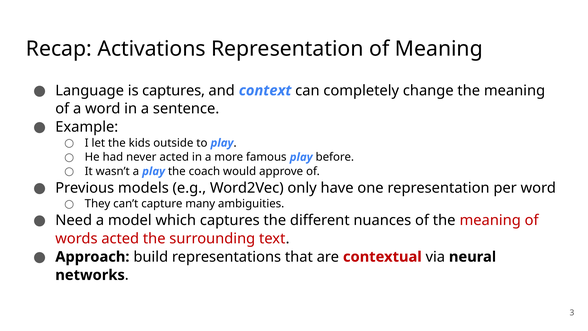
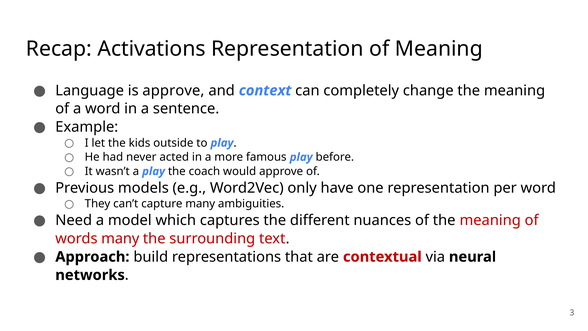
is captures: captures -> approve
words acted: acted -> many
